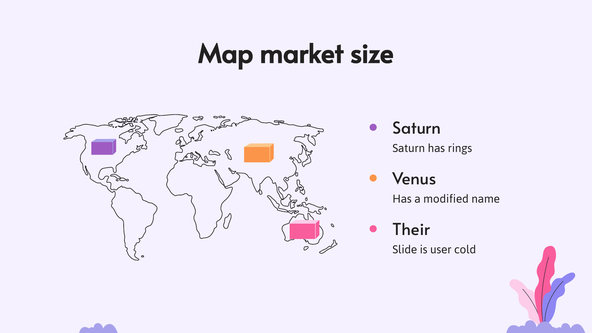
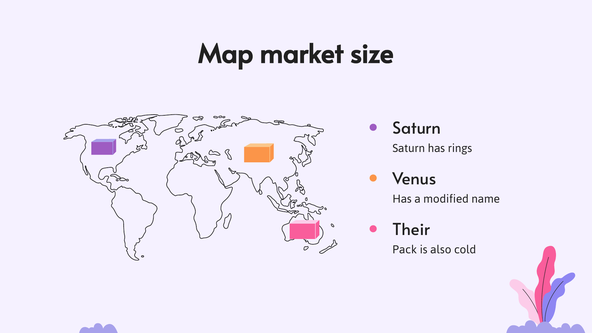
Slide: Slide -> Pack
user: user -> also
